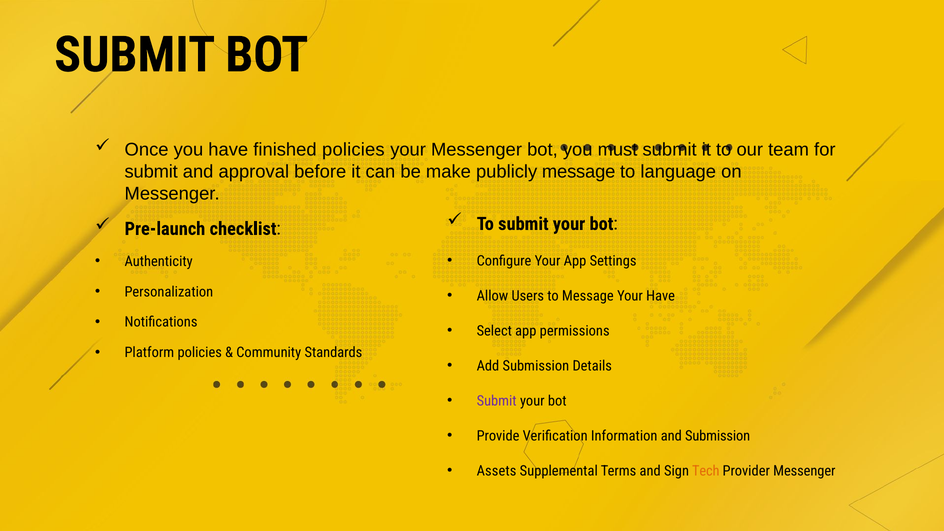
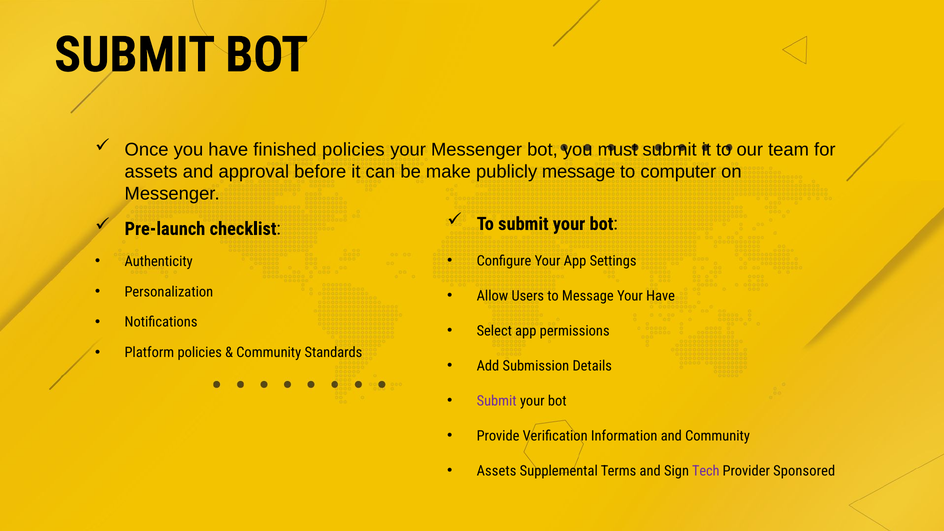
submit at (151, 172): submit -> assets
language: language -> computer
and Submission: Submission -> Community
Tech colour: orange -> purple
Provider Messenger: Messenger -> Sponsored
